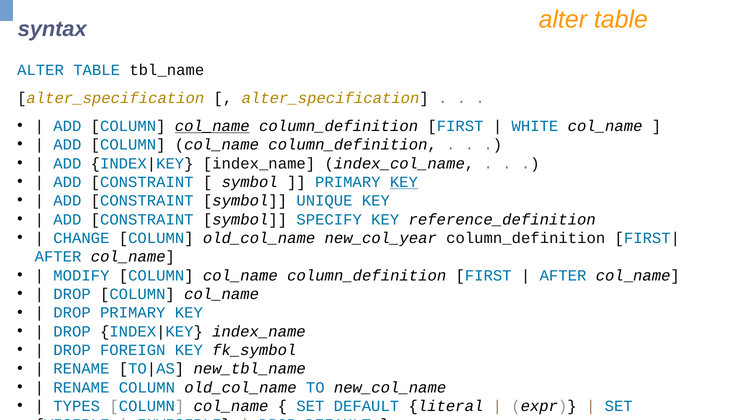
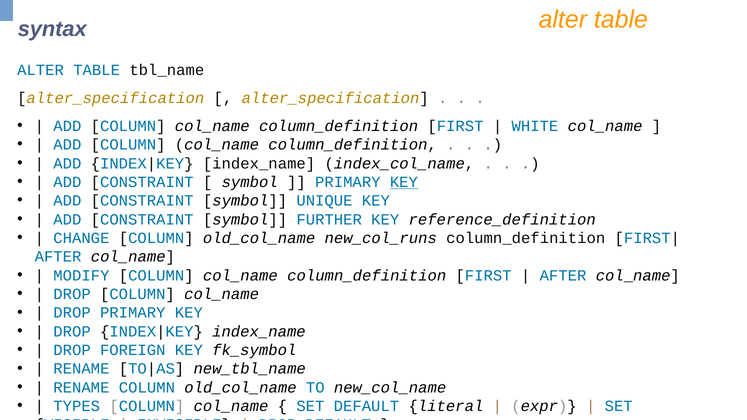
col_name at (212, 126) underline: present -> none
SPECIFY: SPECIFY -> FURTHER
new_col_year: new_col_year -> new_col_runs
